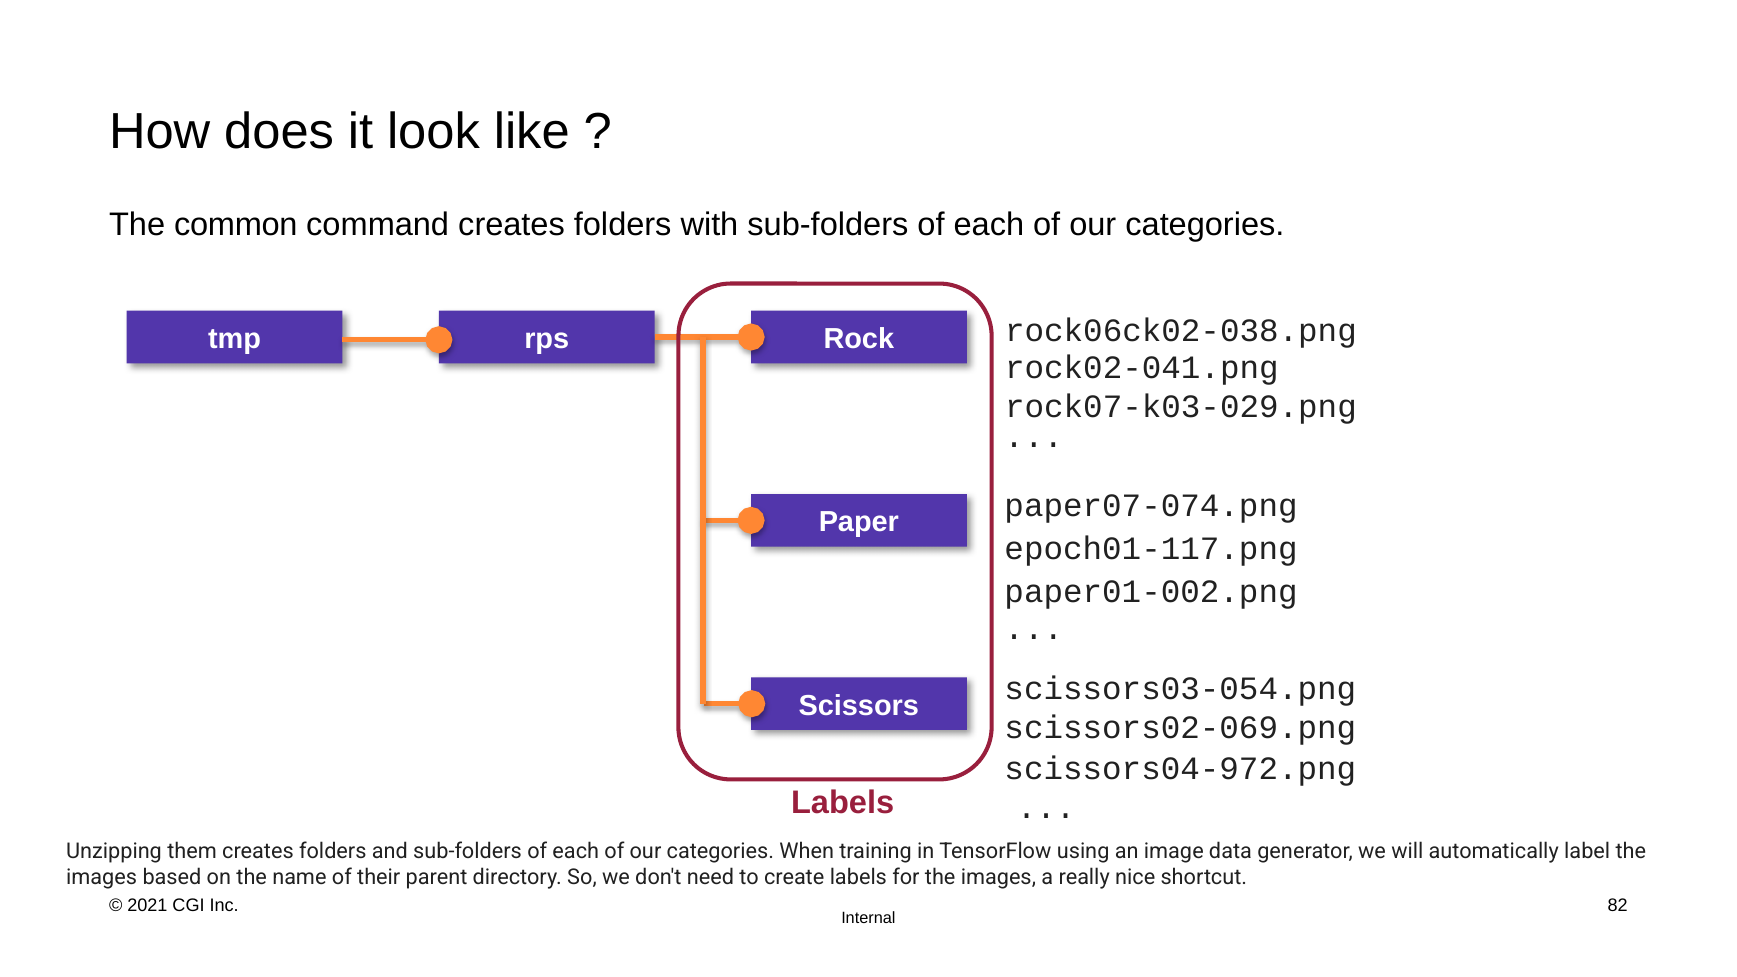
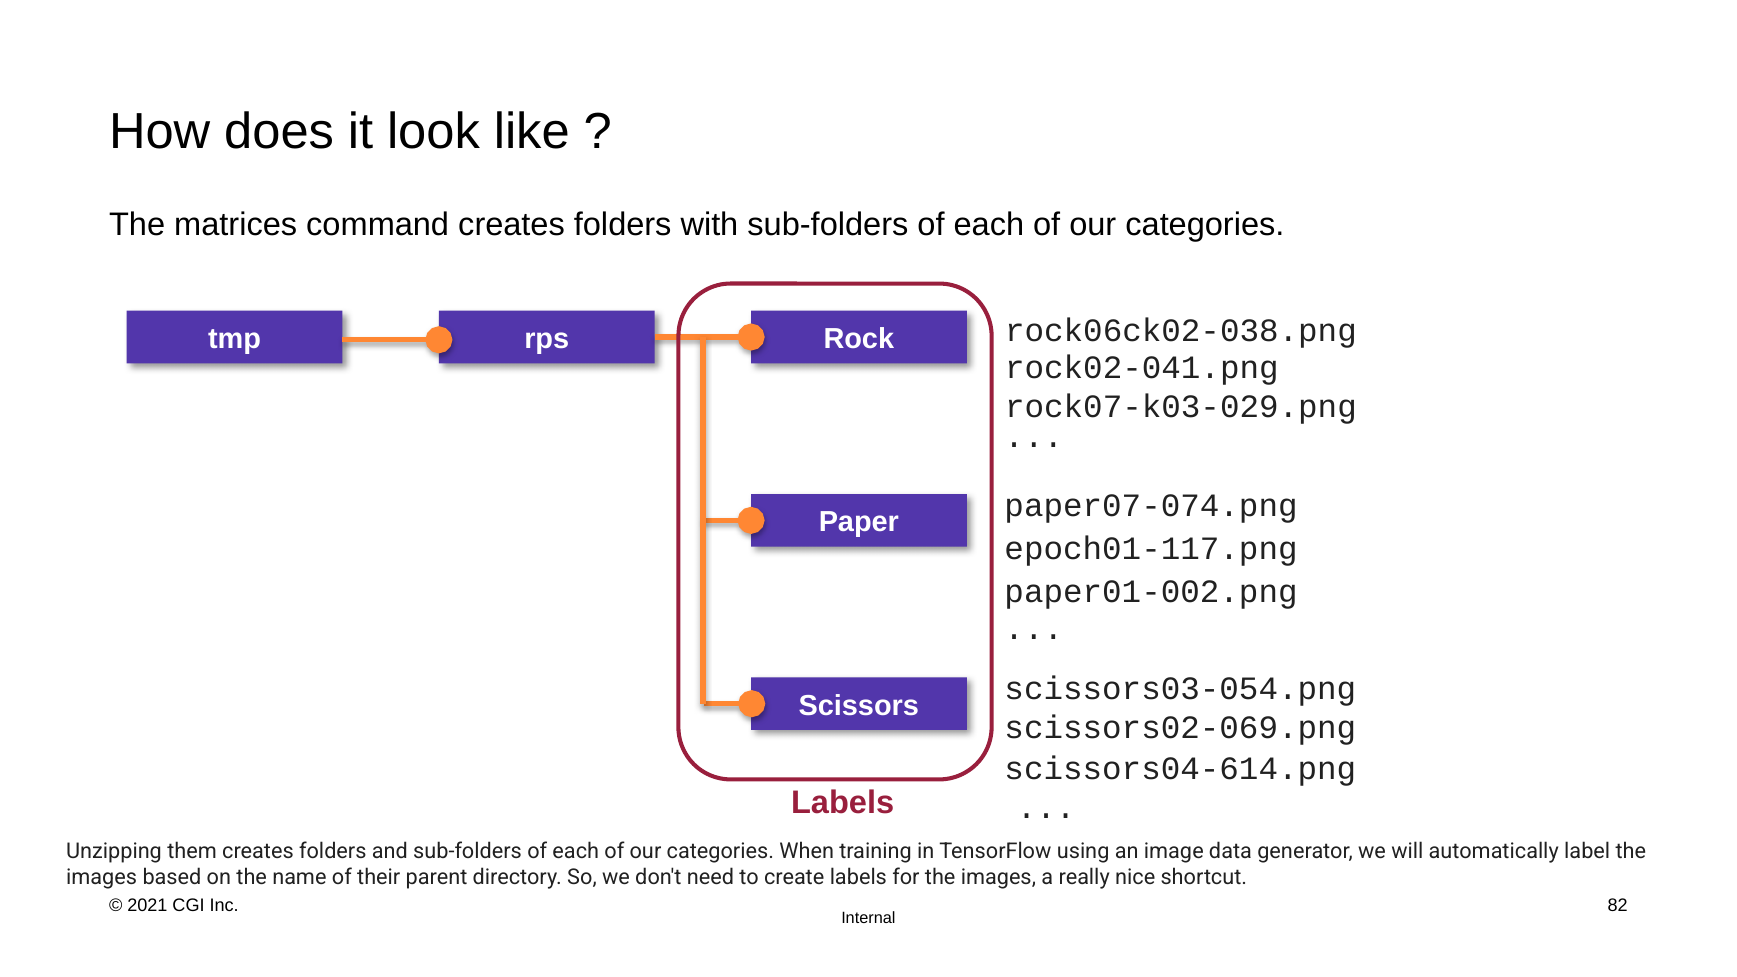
common: common -> matrices
scissors04-972.png: scissors04-972.png -> scissors04-614.png
